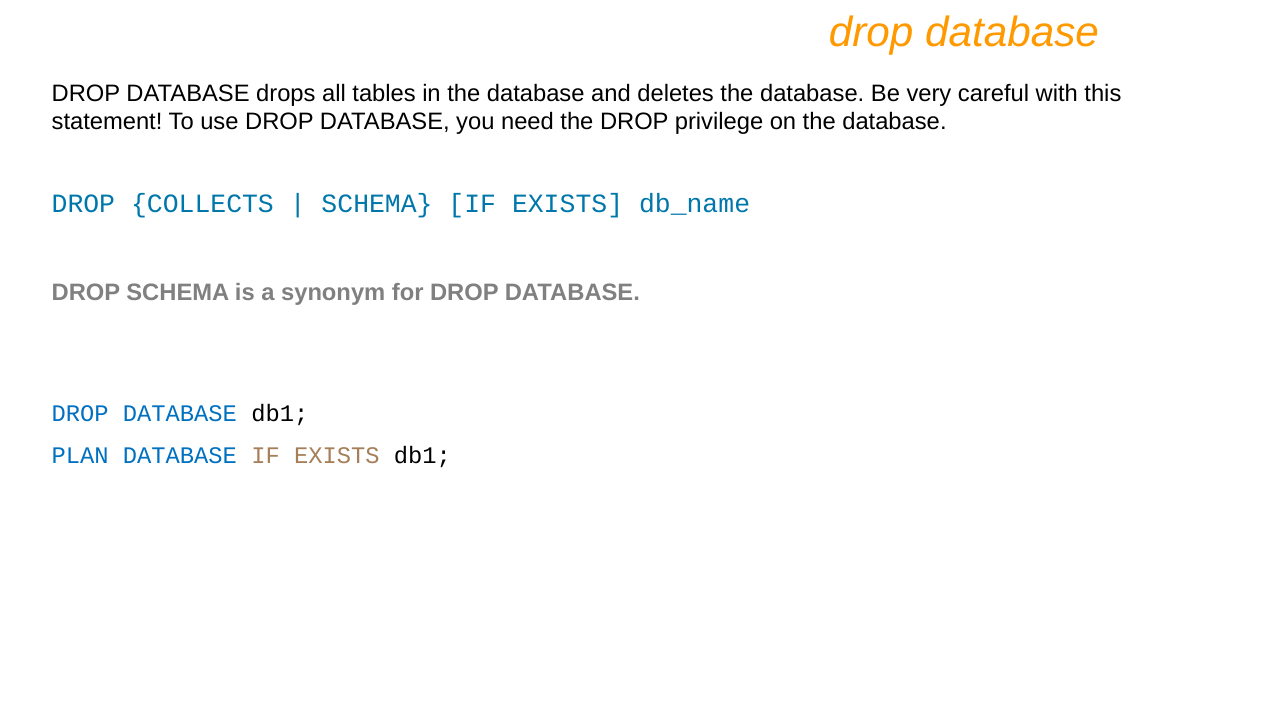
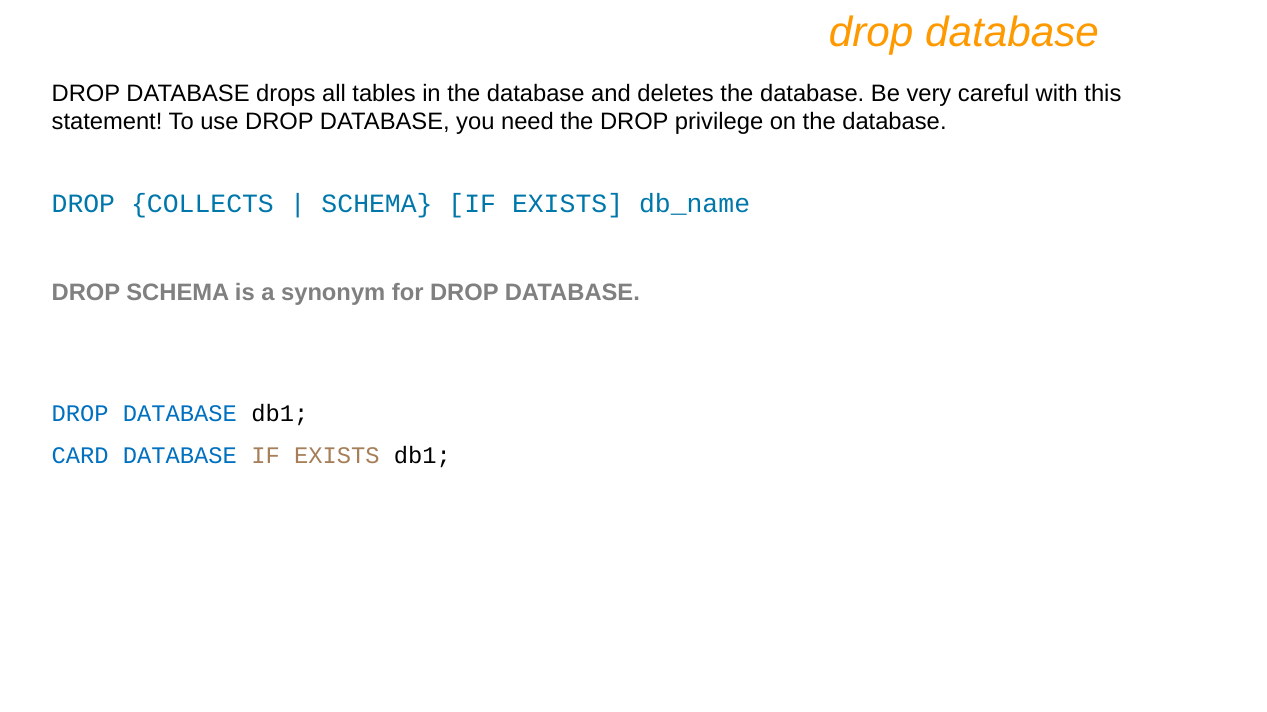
PLAN: PLAN -> CARD
